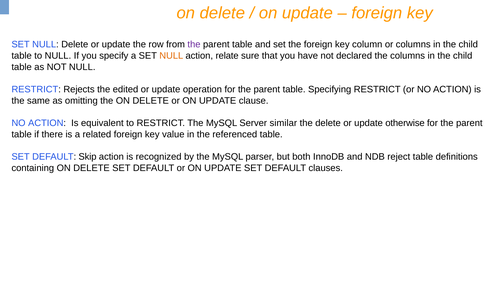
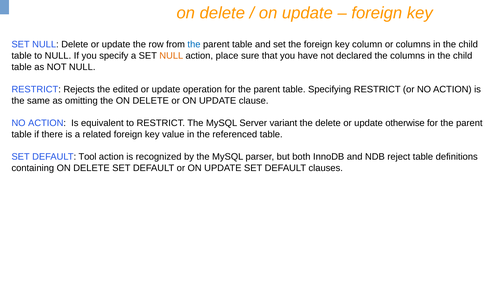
the at (194, 44) colour: purple -> blue
relate: relate -> place
similar: similar -> variant
Skip: Skip -> Tool
